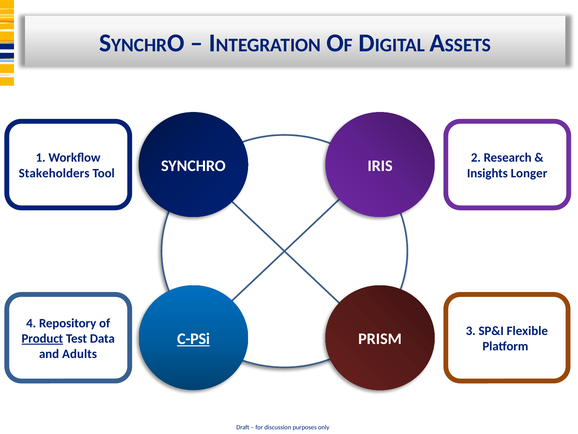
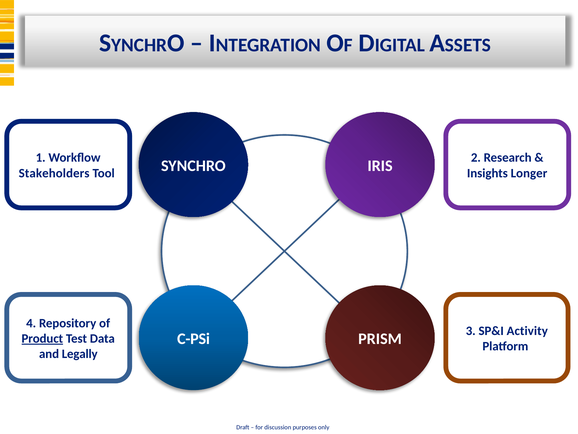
Flexible: Flexible -> Activity
C-PSi underline: present -> none
Adults: Adults -> Legally
